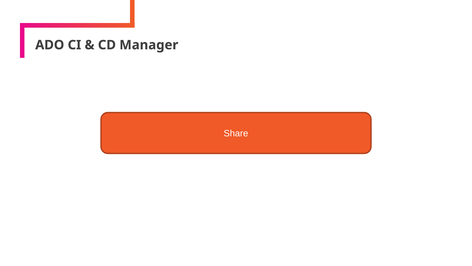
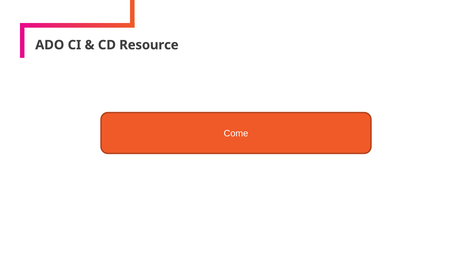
Manager: Manager -> Resource
Share: Share -> Come
